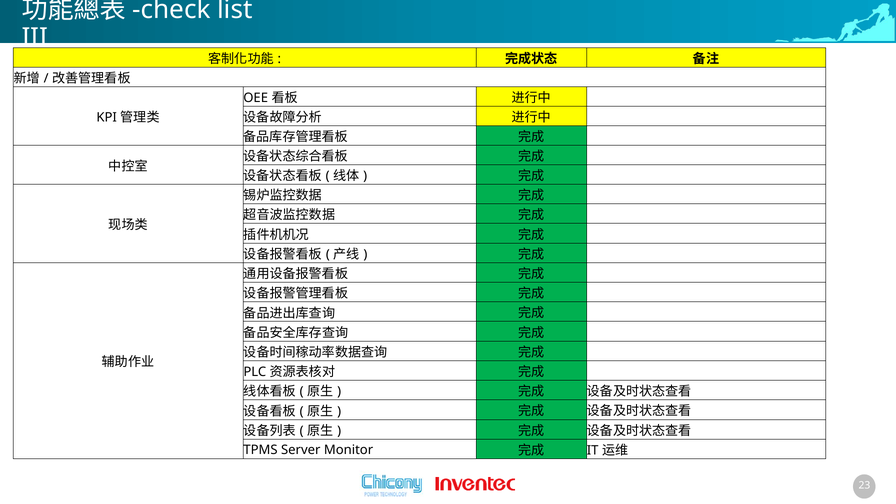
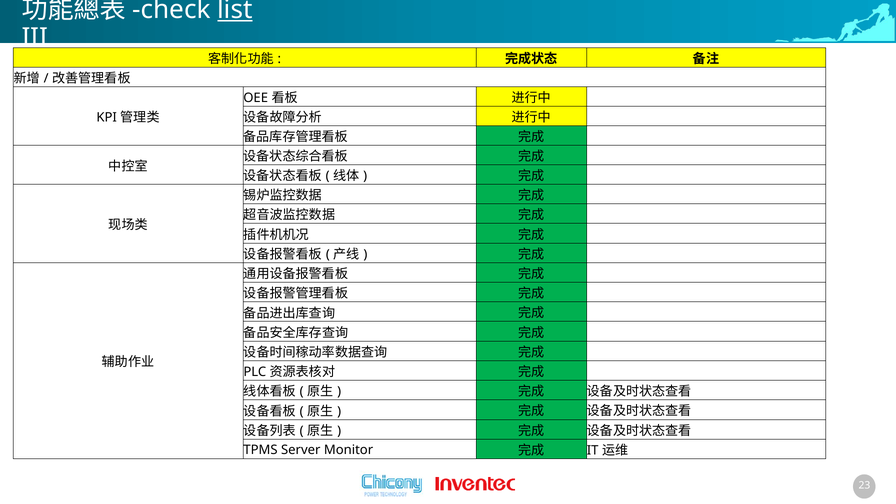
list underline: none -> present
